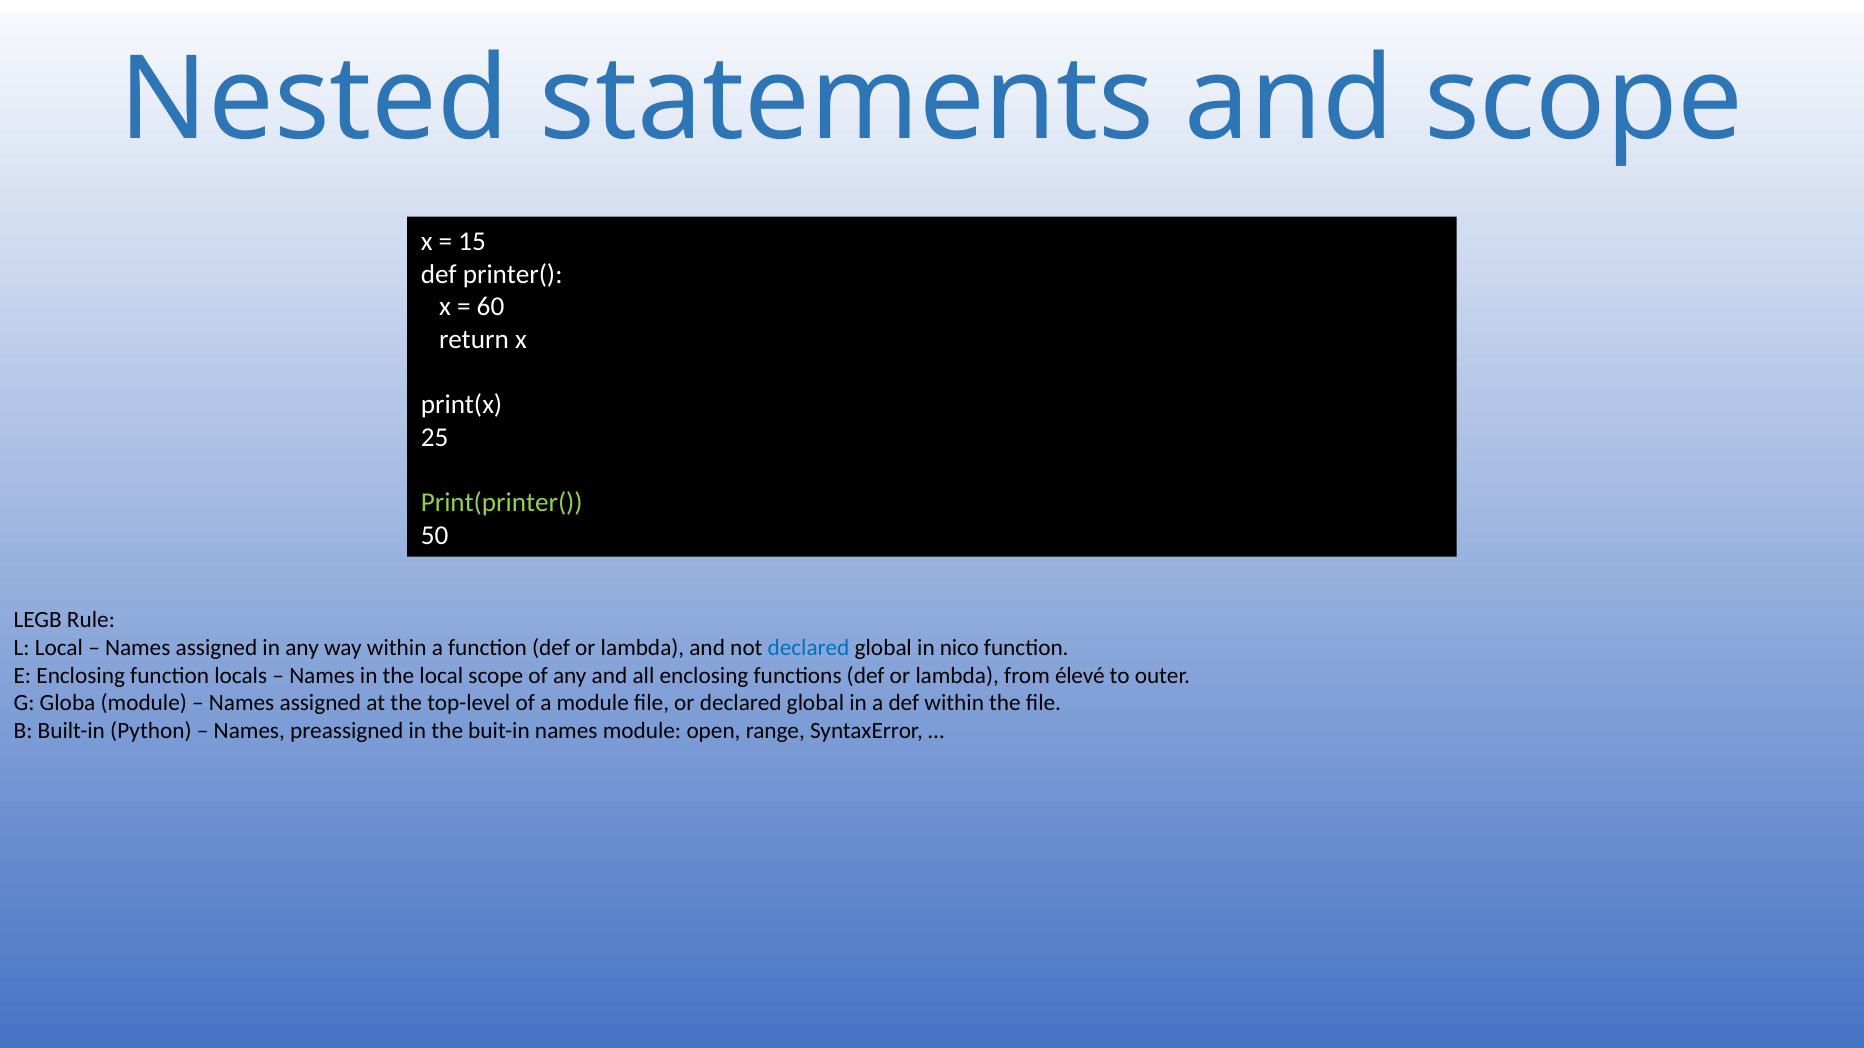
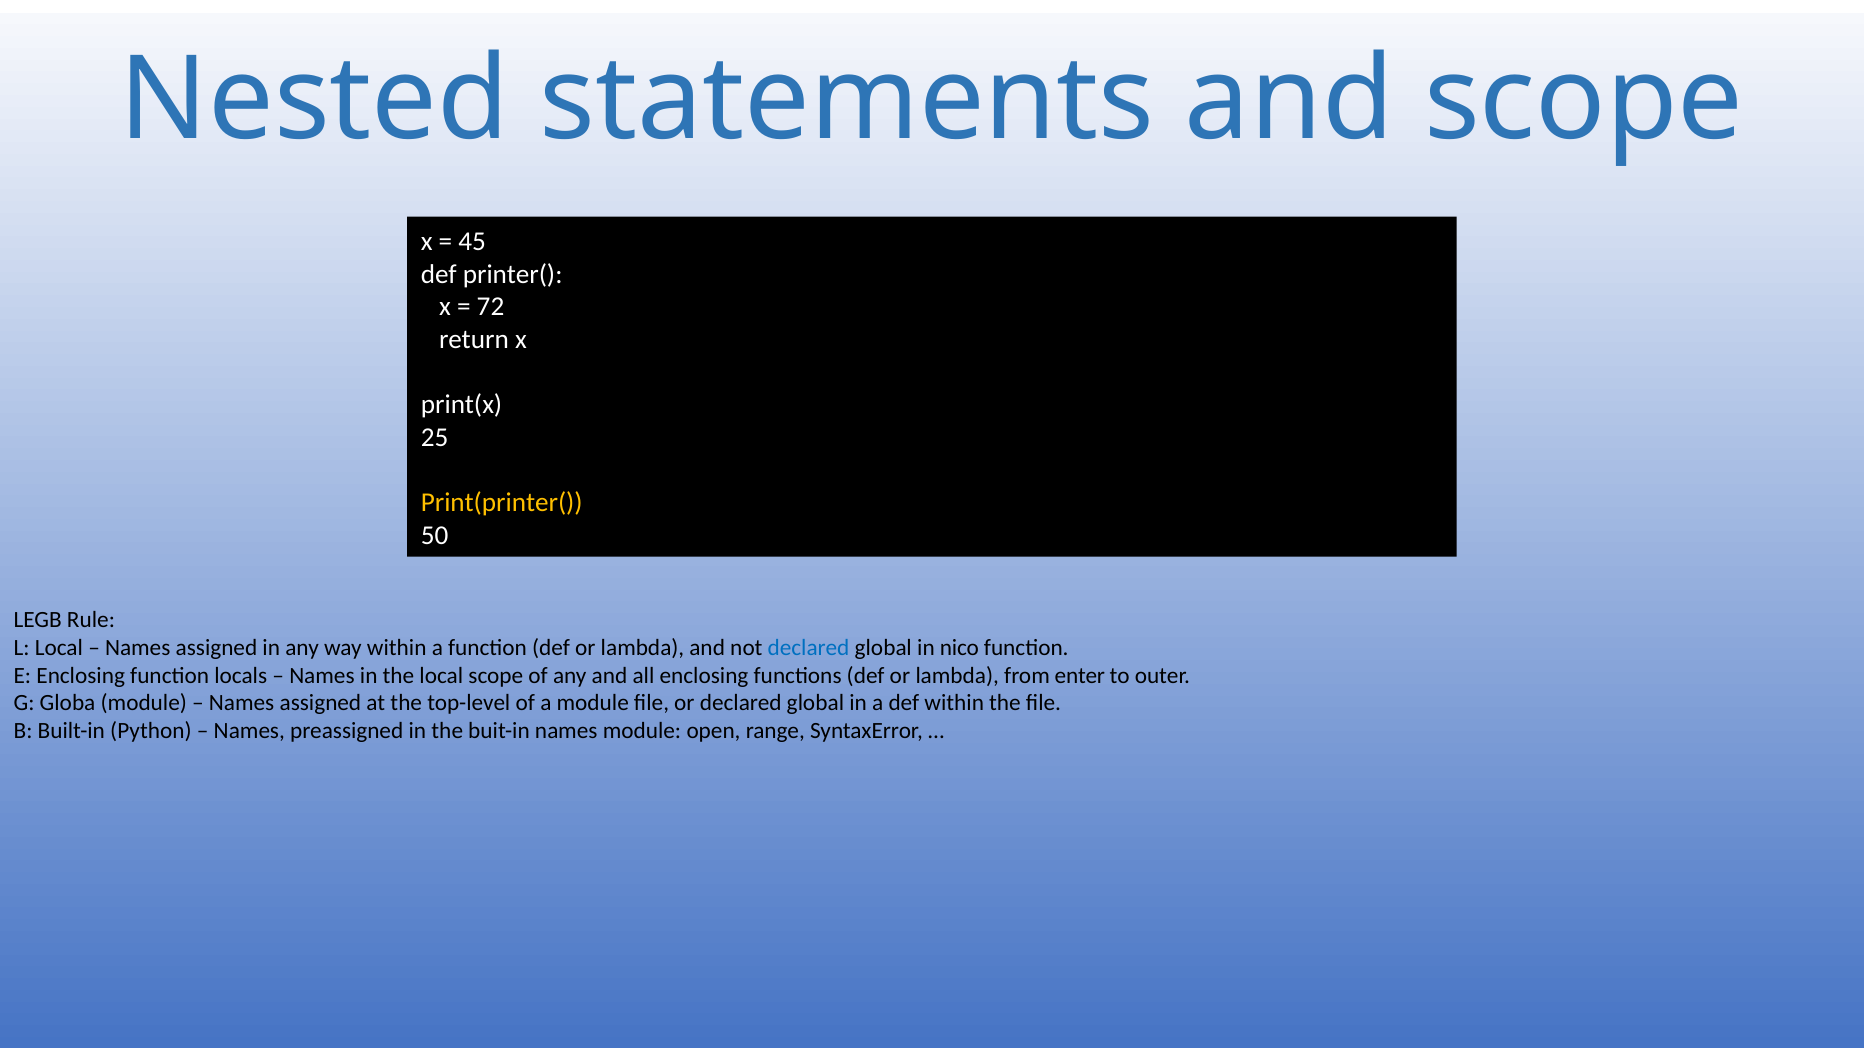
15: 15 -> 45
60: 60 -> 72
Print(printer( colour: light green -> yellow
élevé: élevé -> enter
